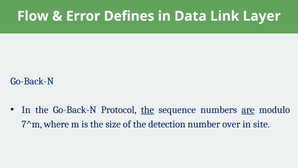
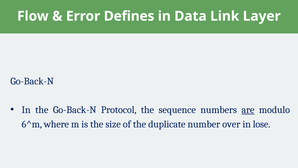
the at (147, 110) underline: present -> none
7^m: 7^m -> 6^m
detection: detection -> duplicate
site: site -> lose
